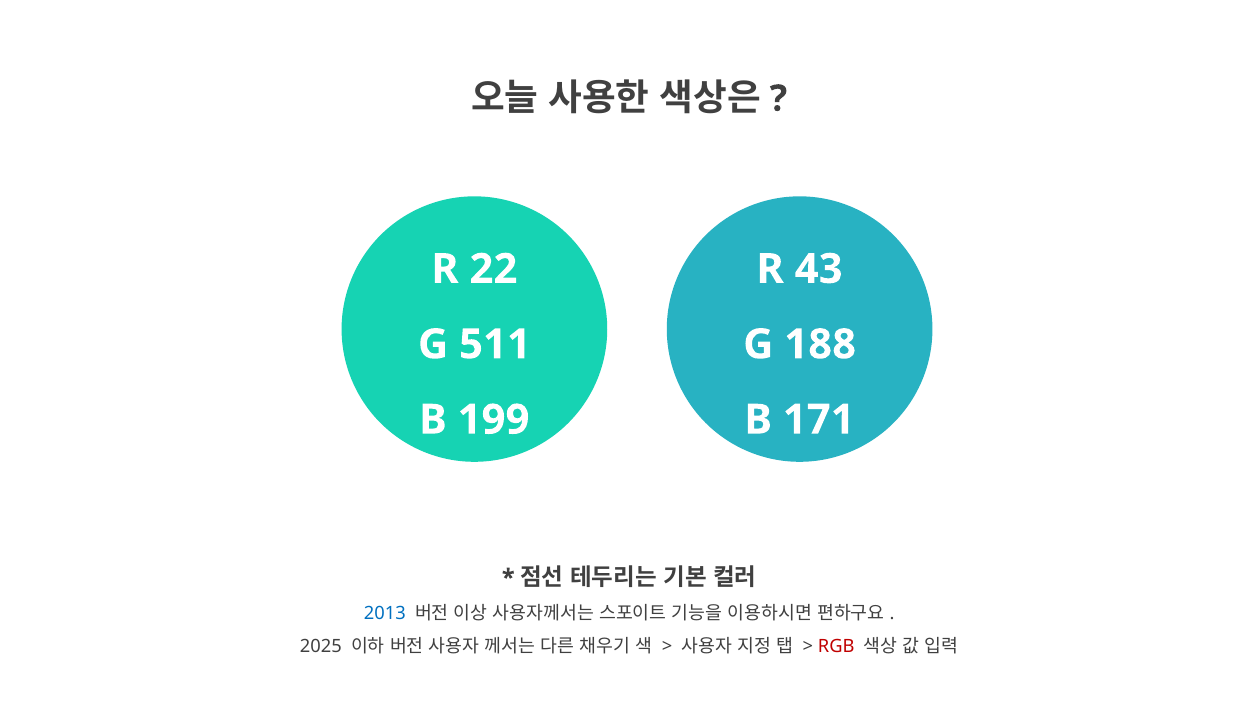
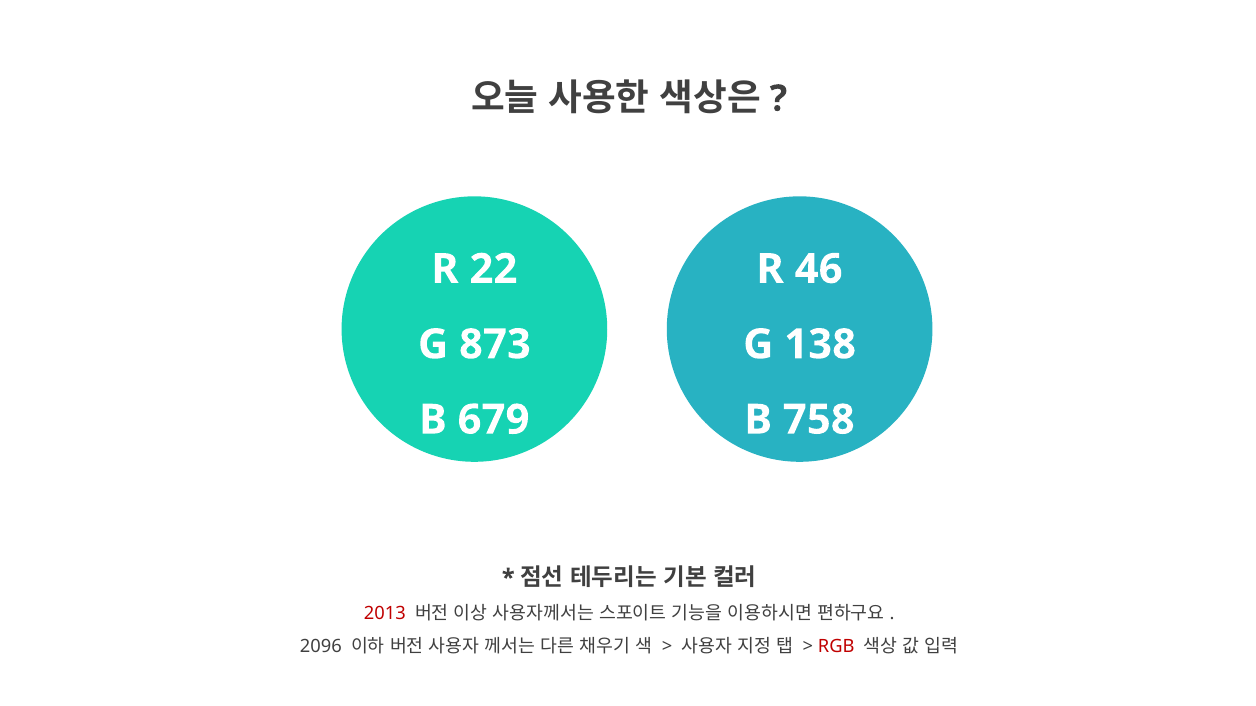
43: 43 -> 46
511: 511 -> 873
188: 188 -> 138
199: 199 -> 679
171: 171 -> 758
2013 colour: blue -> red
2025: 2025 -> 2096
